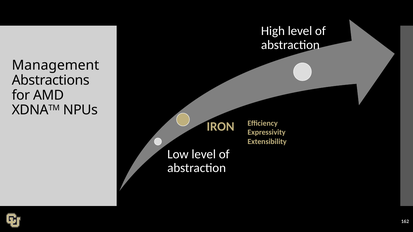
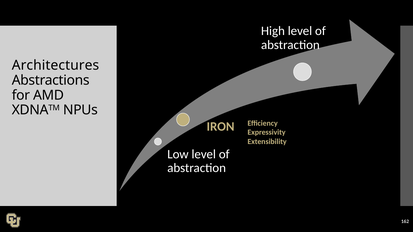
Management: Management -> Architectures
